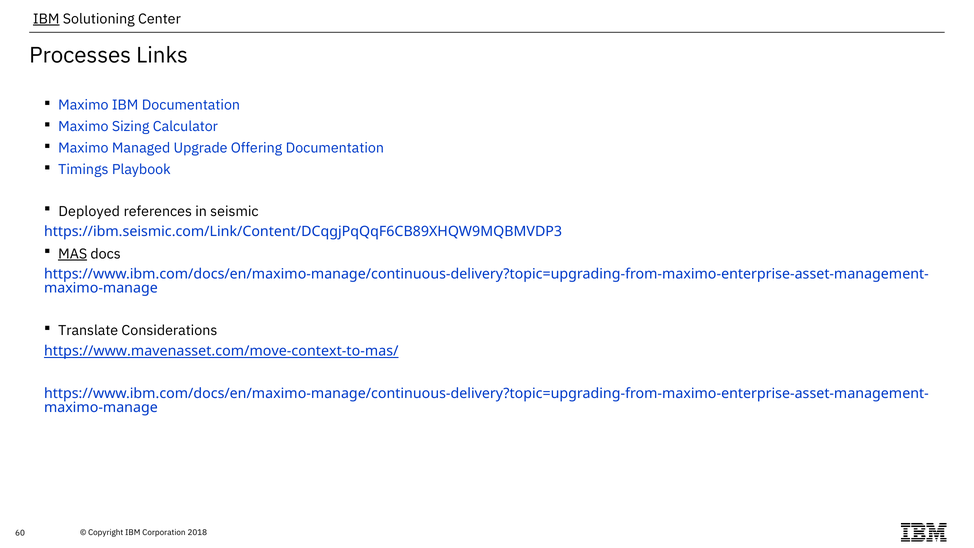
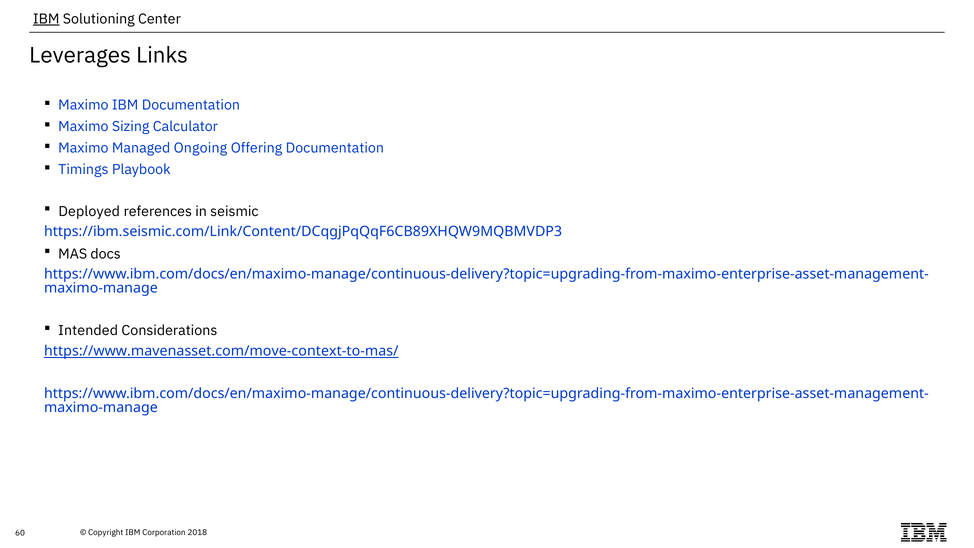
Processes: Processes -> Leverages
Upgrade: Upgrade -> Ongoing
MAS underline: present -> none
Translate: Translate -> Intended
